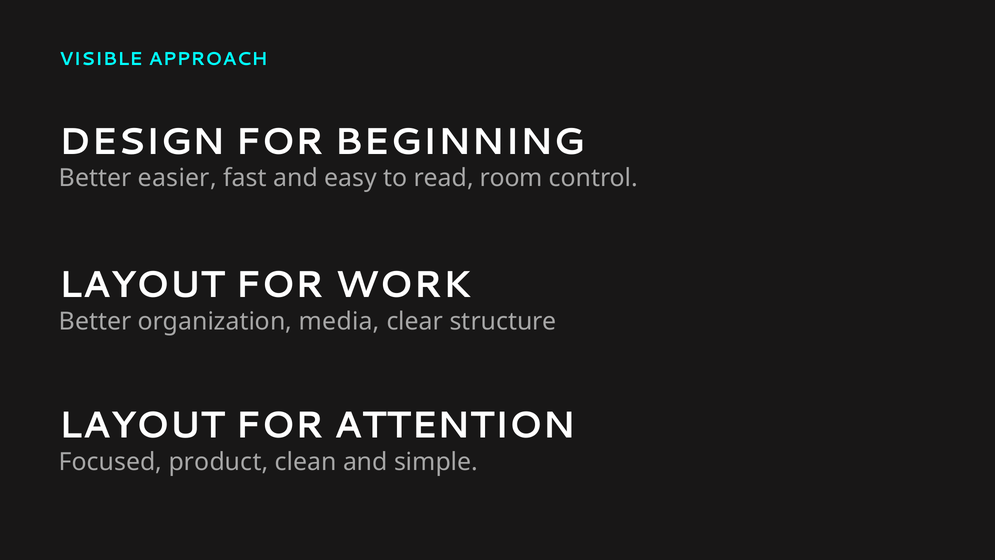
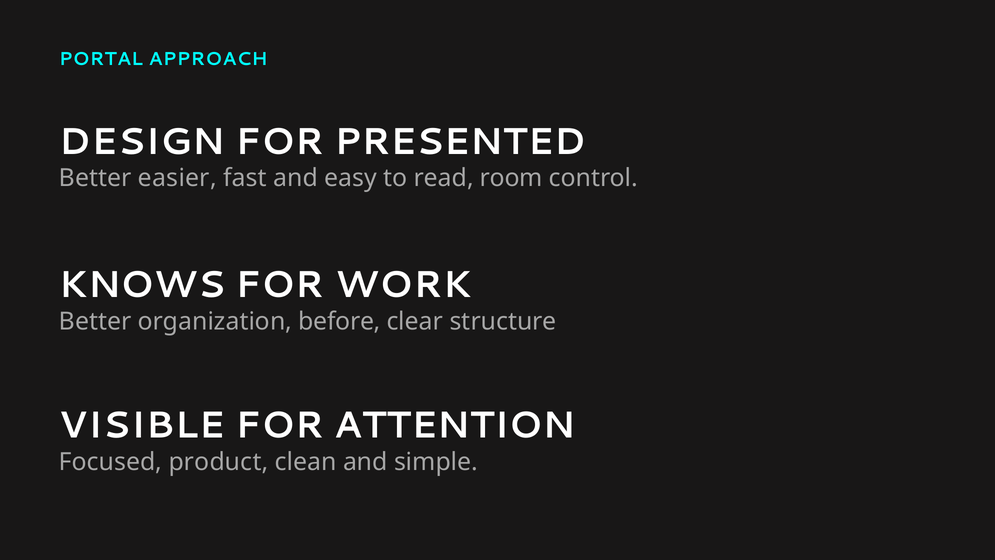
VISIBLE: VISIBLE -> PORTAL
BEGINNING: BEGINNING -> PRESENTED
LAYOUT at (142, 285): LAYOUT -> KNOWS
media: media -> before
LAYOUT at (142, 425): LAYOUT -> VISIBLE
